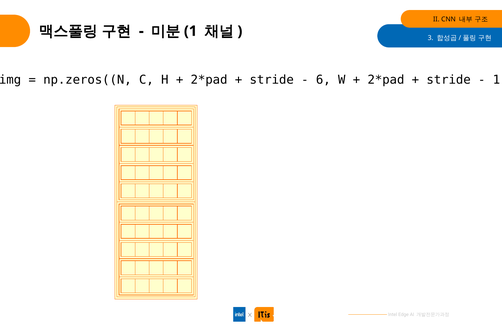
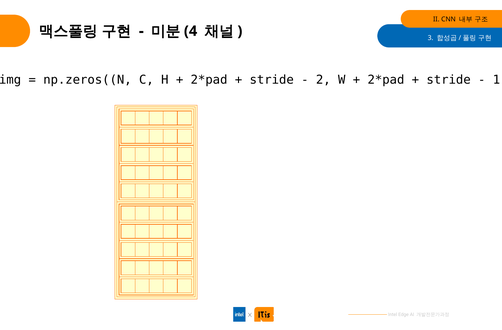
1 at (191, 31): 1 -> 4
6: 6 -> 2
